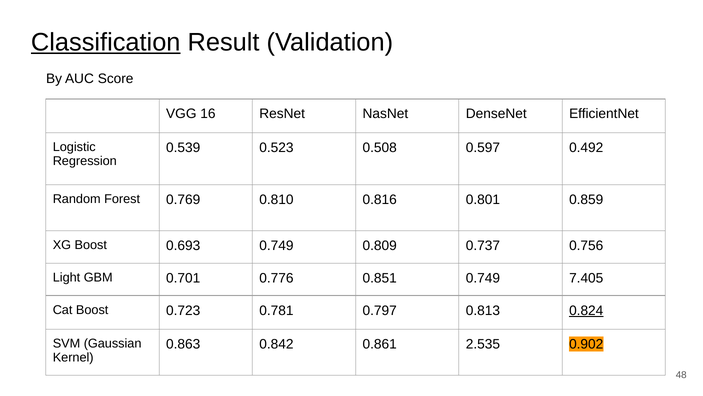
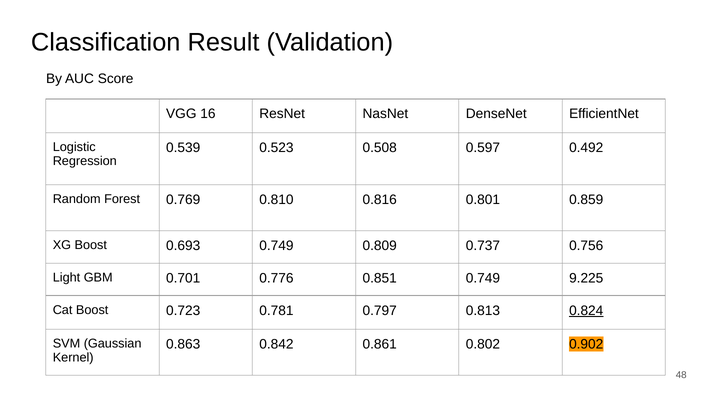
Classification underline: present -> none
7.405: 7.405 -> 9.225
2.535: 2.535 -> 0.802
